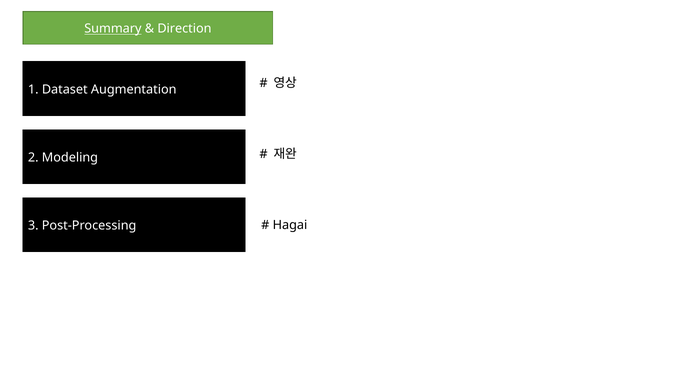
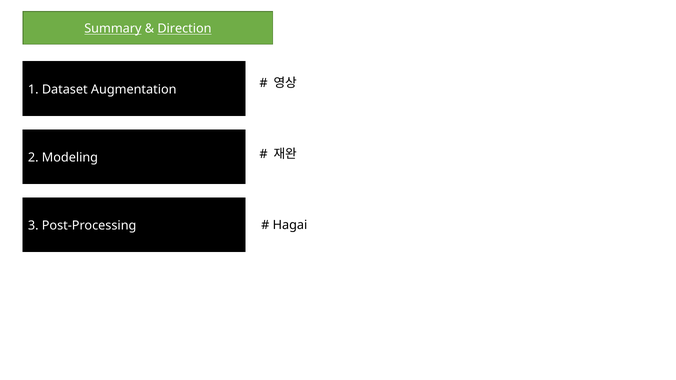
Direction underline: none -> present
